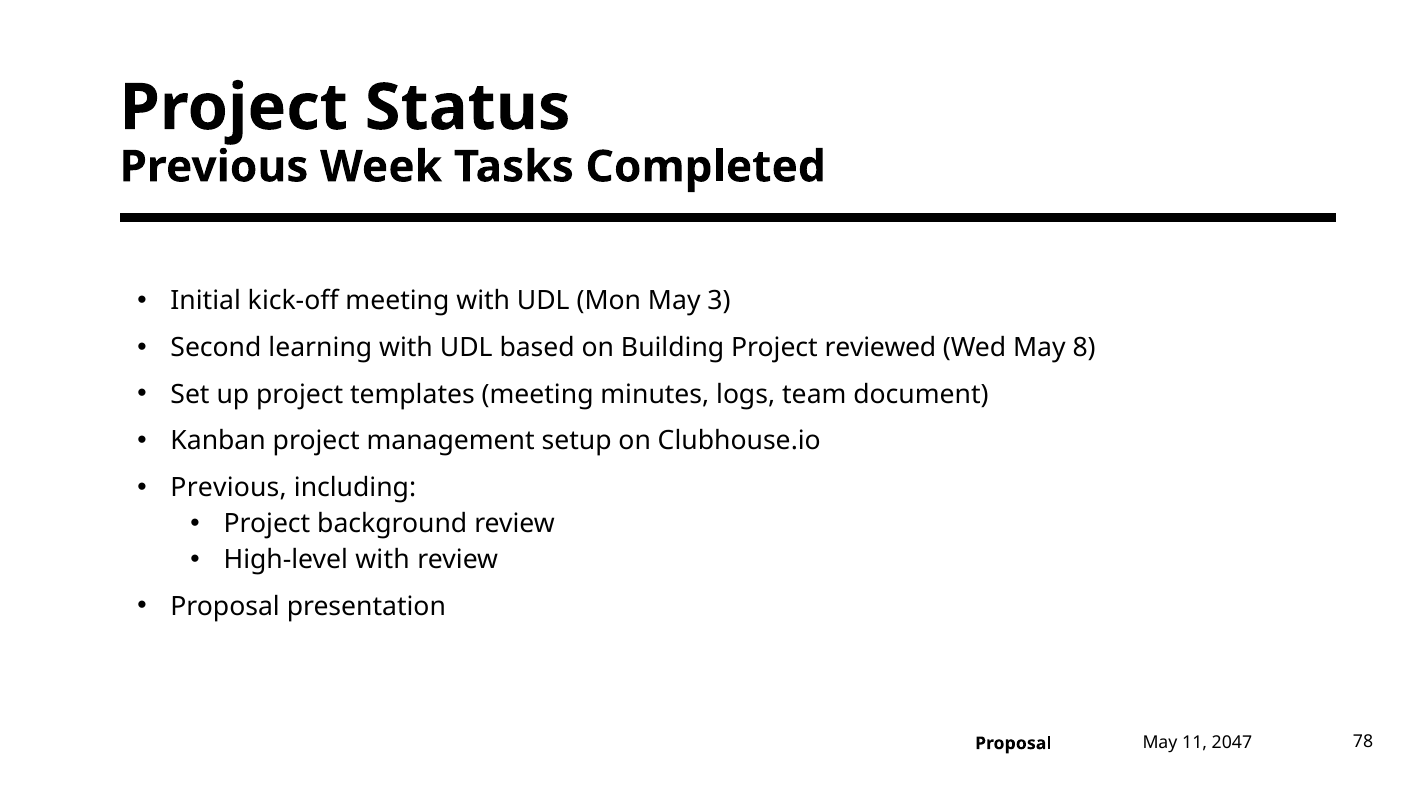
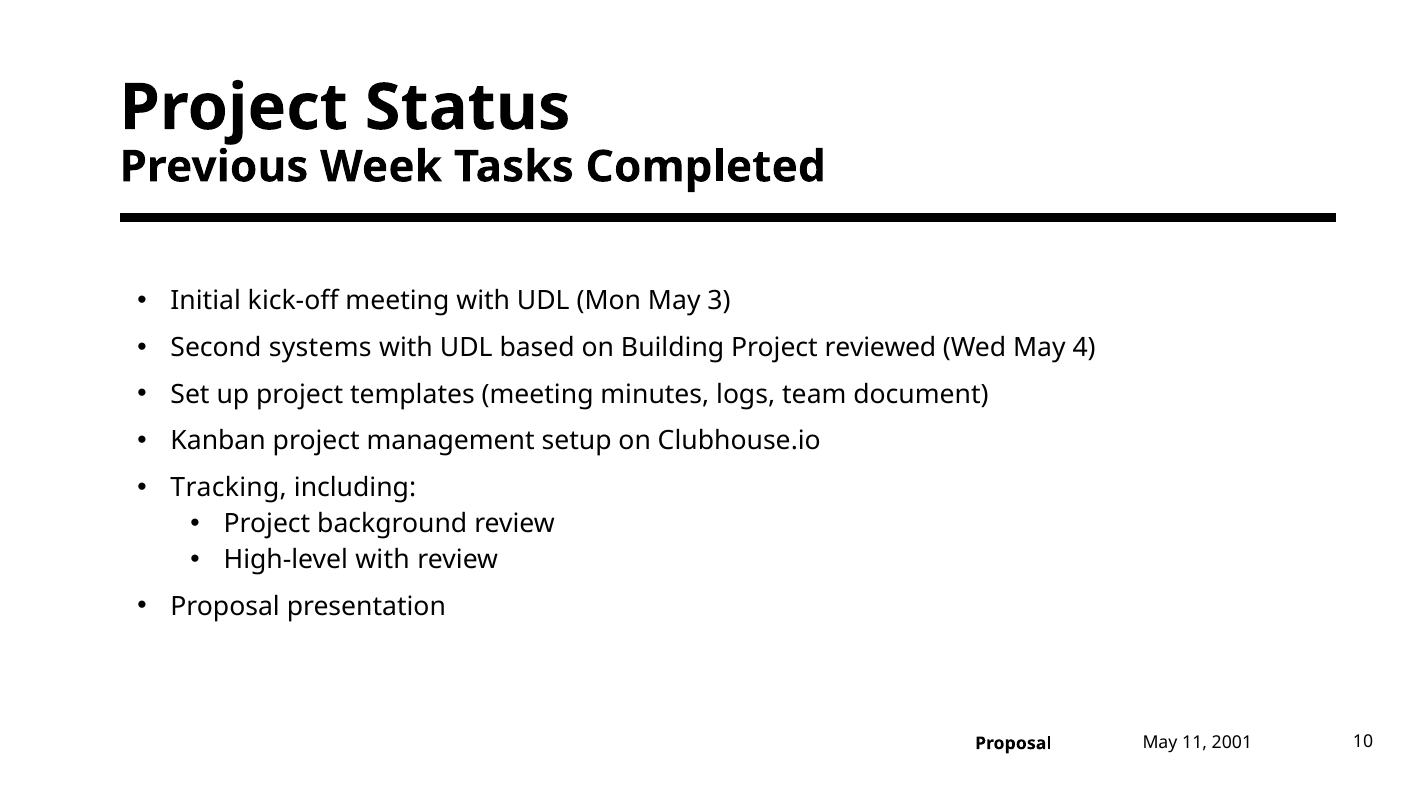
learning: learning -> systems
8: 8 -> 4
Previous at (229, 488): Previous -> Tracking
2047: 2047 -> 2001
78: 78 -> 10
